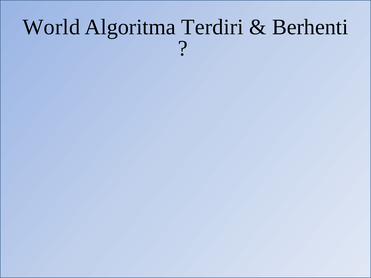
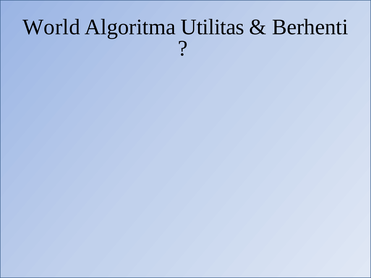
Terdiri: Terdiri -> Utilitas
